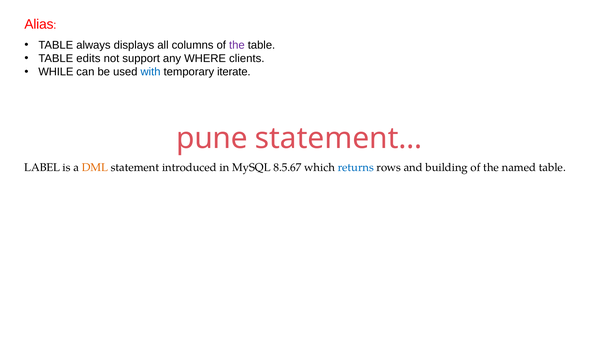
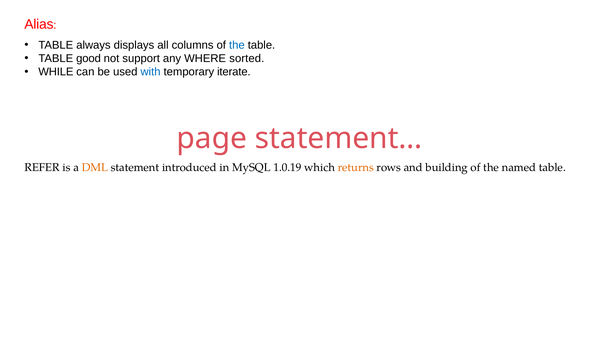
the at (237, 45) colour: purple -> blue
edits: edits -> good
clients: clients -> sorted
pune: pune -> page
LABEL: LABEL -> REFER
8.5.67: 8.5.67 -> 1.0.19
returns colour: blue -> orange
